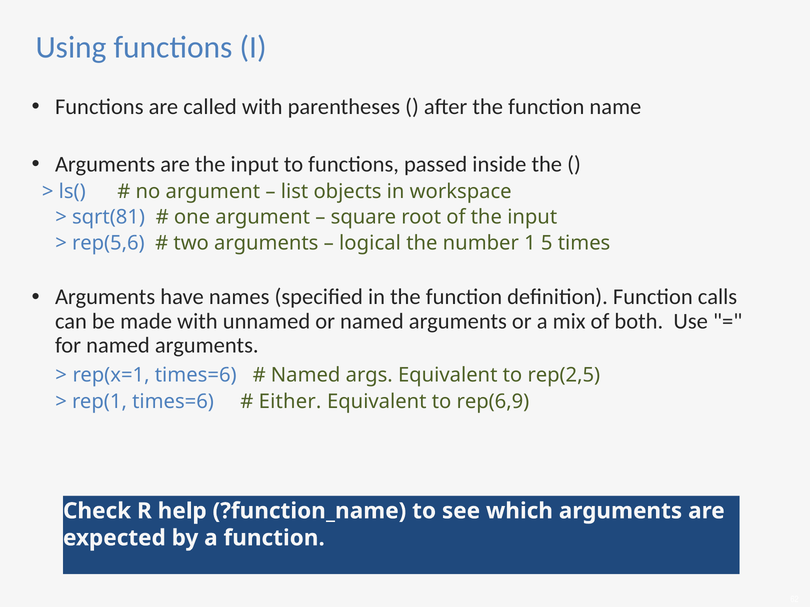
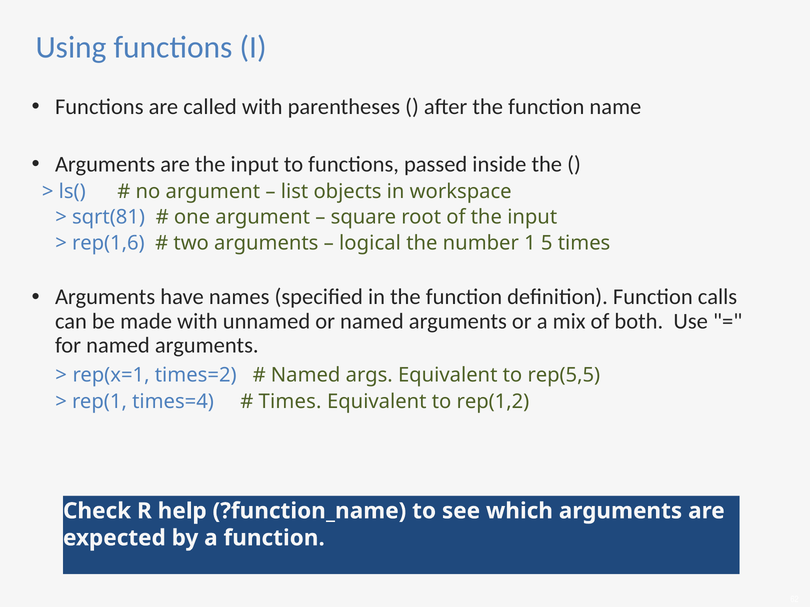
rep(5,6: rep(5,6 -> rep(1,6
rep(x=1 times=6: times=6 -> times=2
rep(2,5: rep(2,5 -> rep(5,5
rep(1 times=6: times=6 -> times=4
Either at (290, 402): Either -> Times
rep(6,9: rep(6,9 -> rep(1,2
